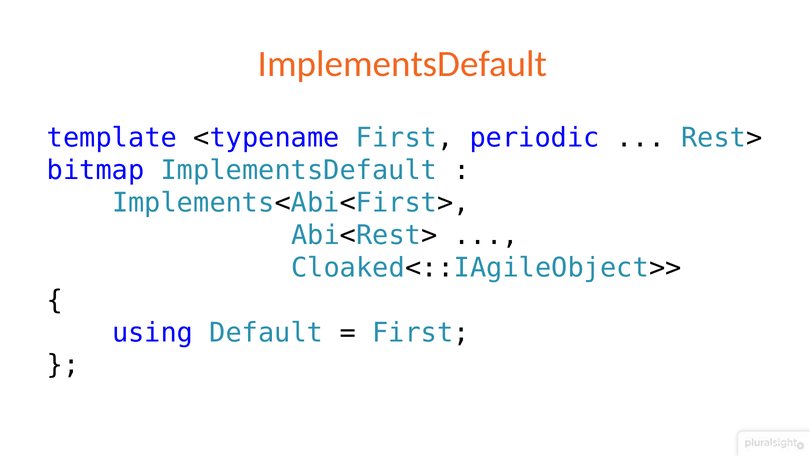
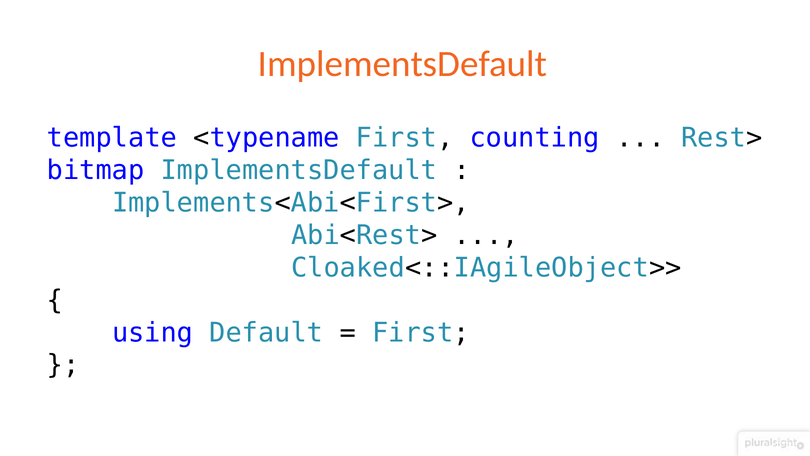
periodic: periodic -> counting
